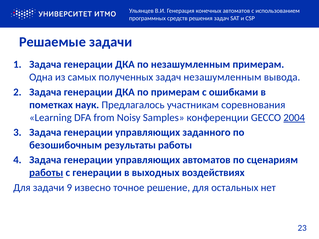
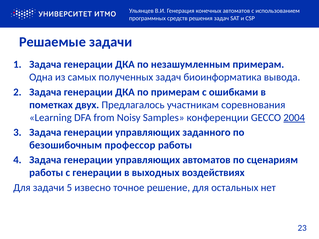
задач незашумленным: незашумленным -> биоинформатика
наук: наук -> двух
результаты: результаты -> профессор
работы at (46, 173) underline: present -> none
9: 9 -> 5
